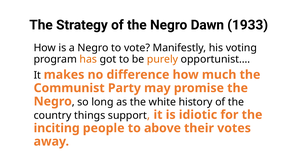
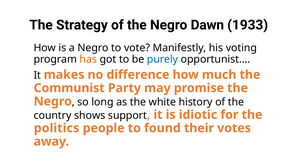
purely colour: orange -> blue
things: things -> shows
inciting: inciting -> politics
above: above -> found
